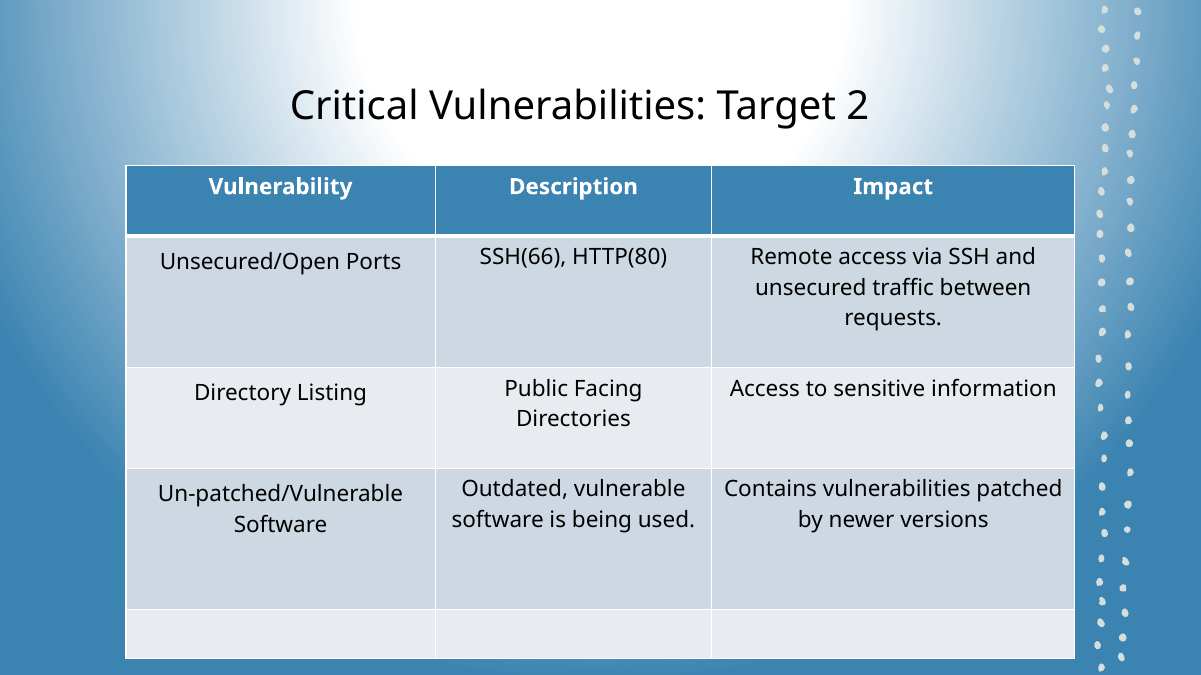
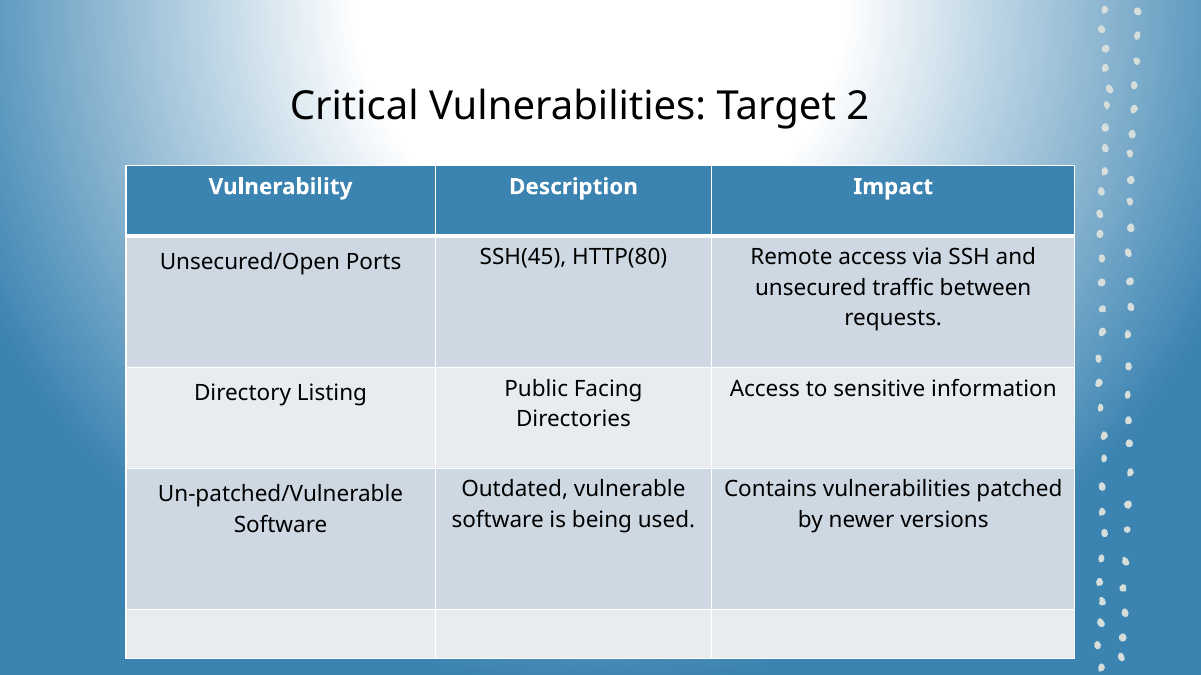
SSH(66: SSH(66 -> SSH(45
